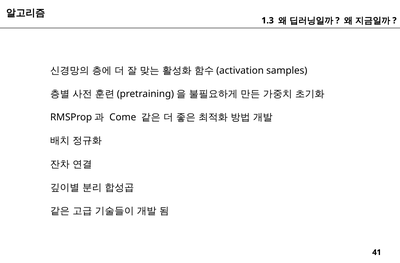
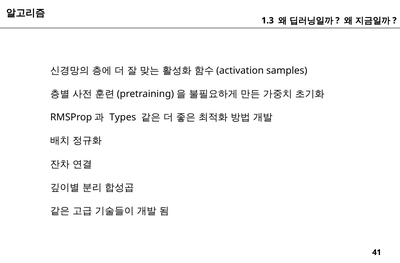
Come: Come -> Types
